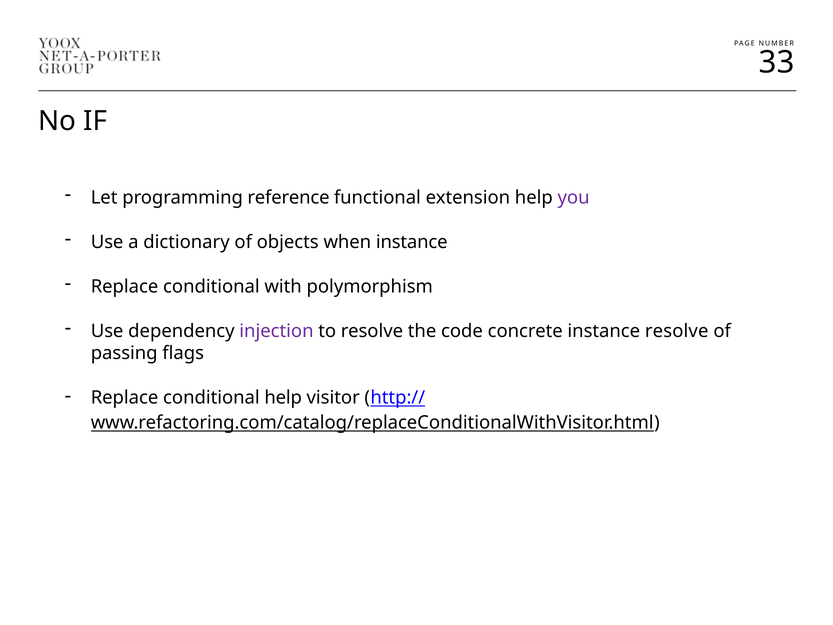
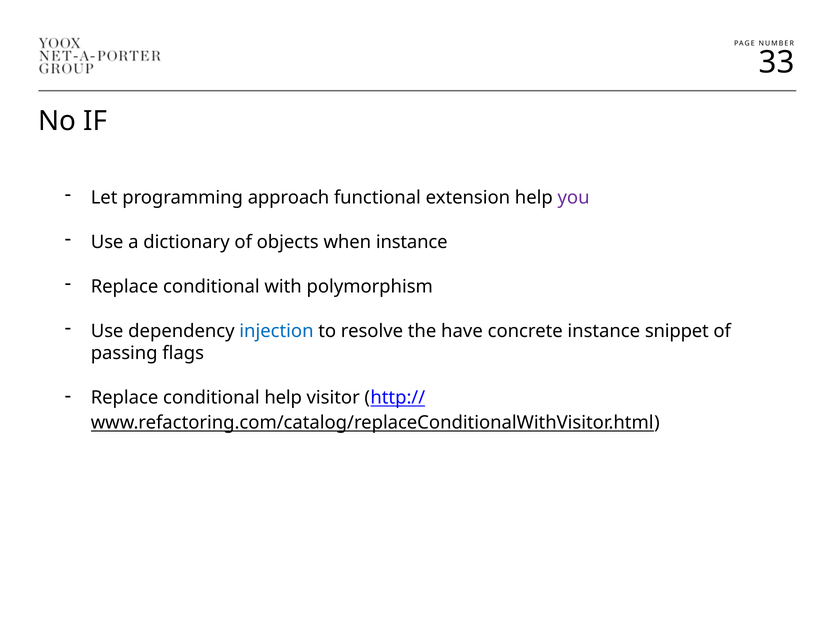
reference: reference -> approach
injection colour: purple -> blue
code: code -> have
instance resolve: resolve -> snippet
